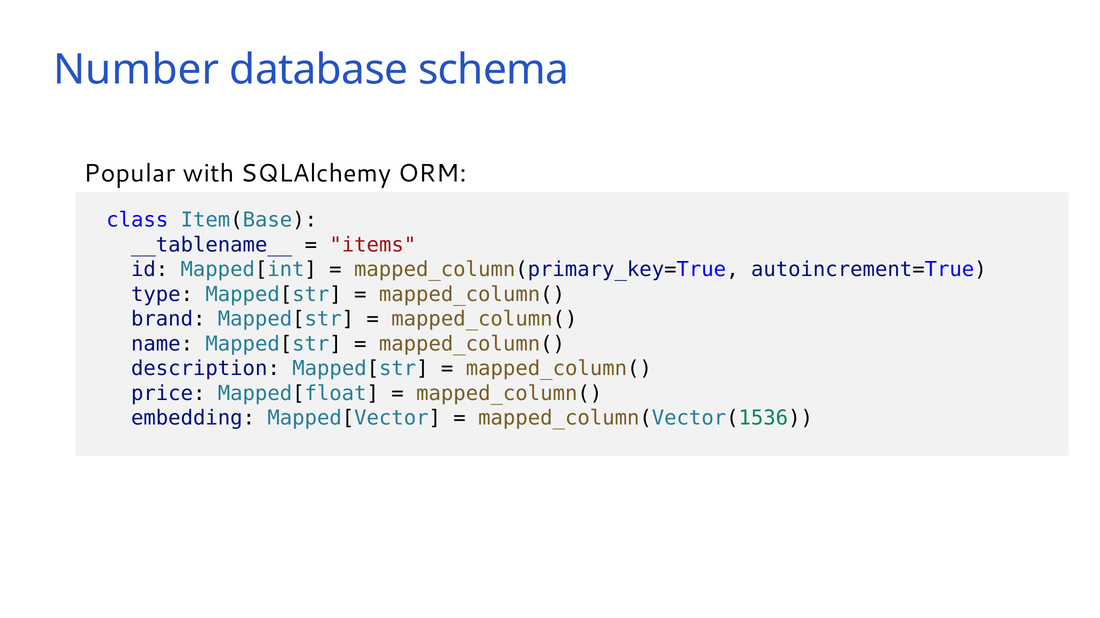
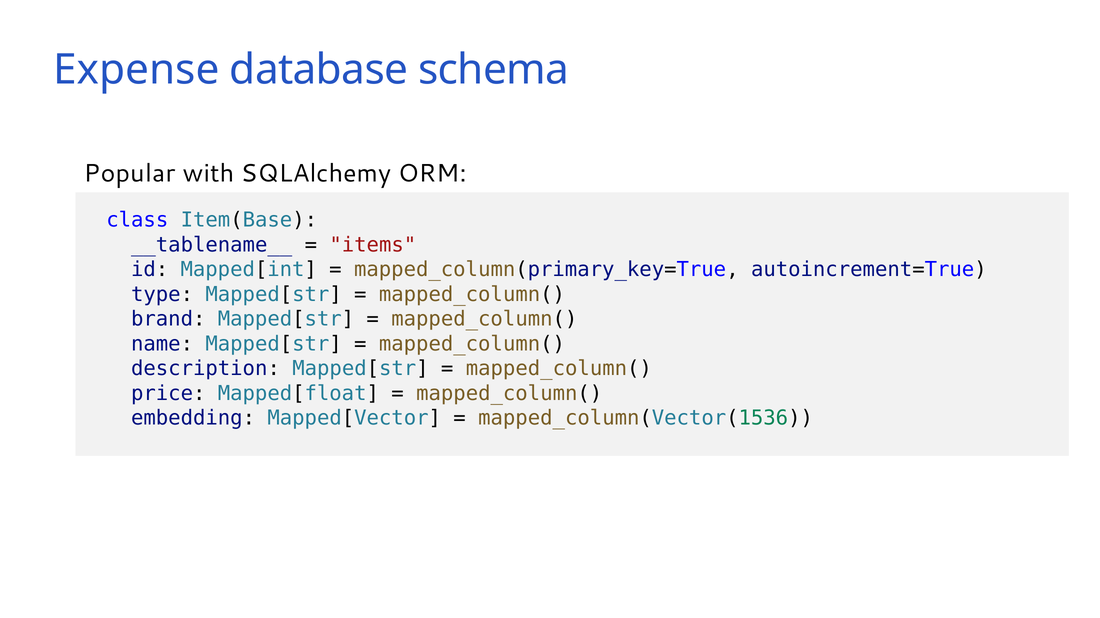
Number: Number -> Expense
